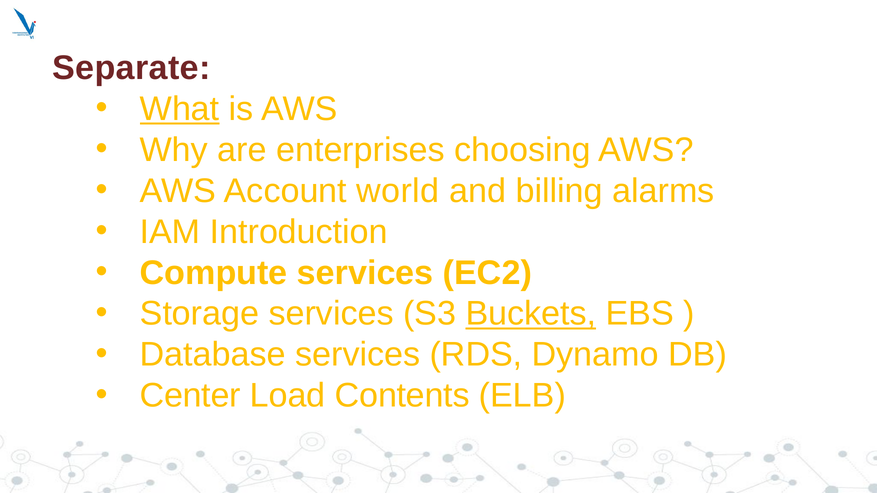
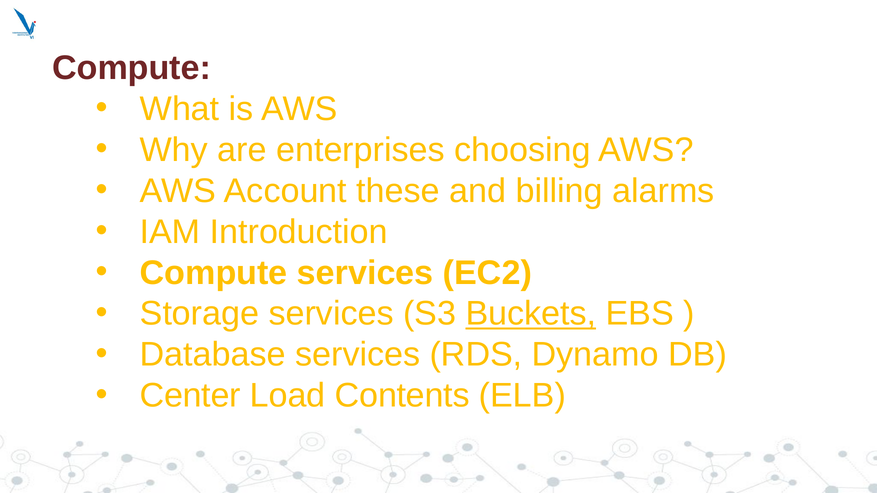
Separate at (131, 68): Separate -> Compute
What underline: present -> none
world: world -> these
